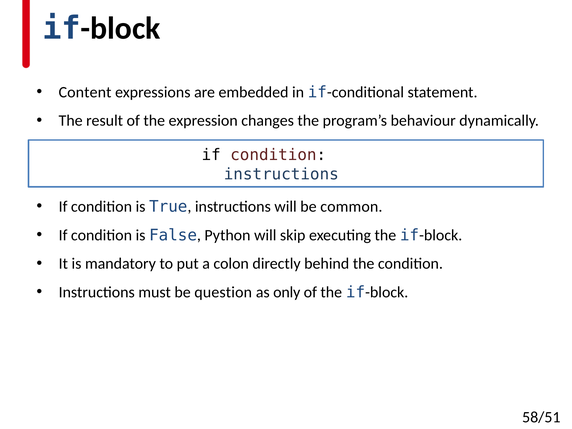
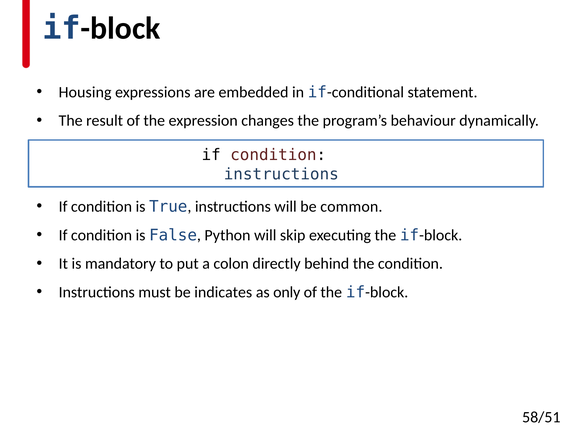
Content: Content -> Housing
question: question -> indicates
